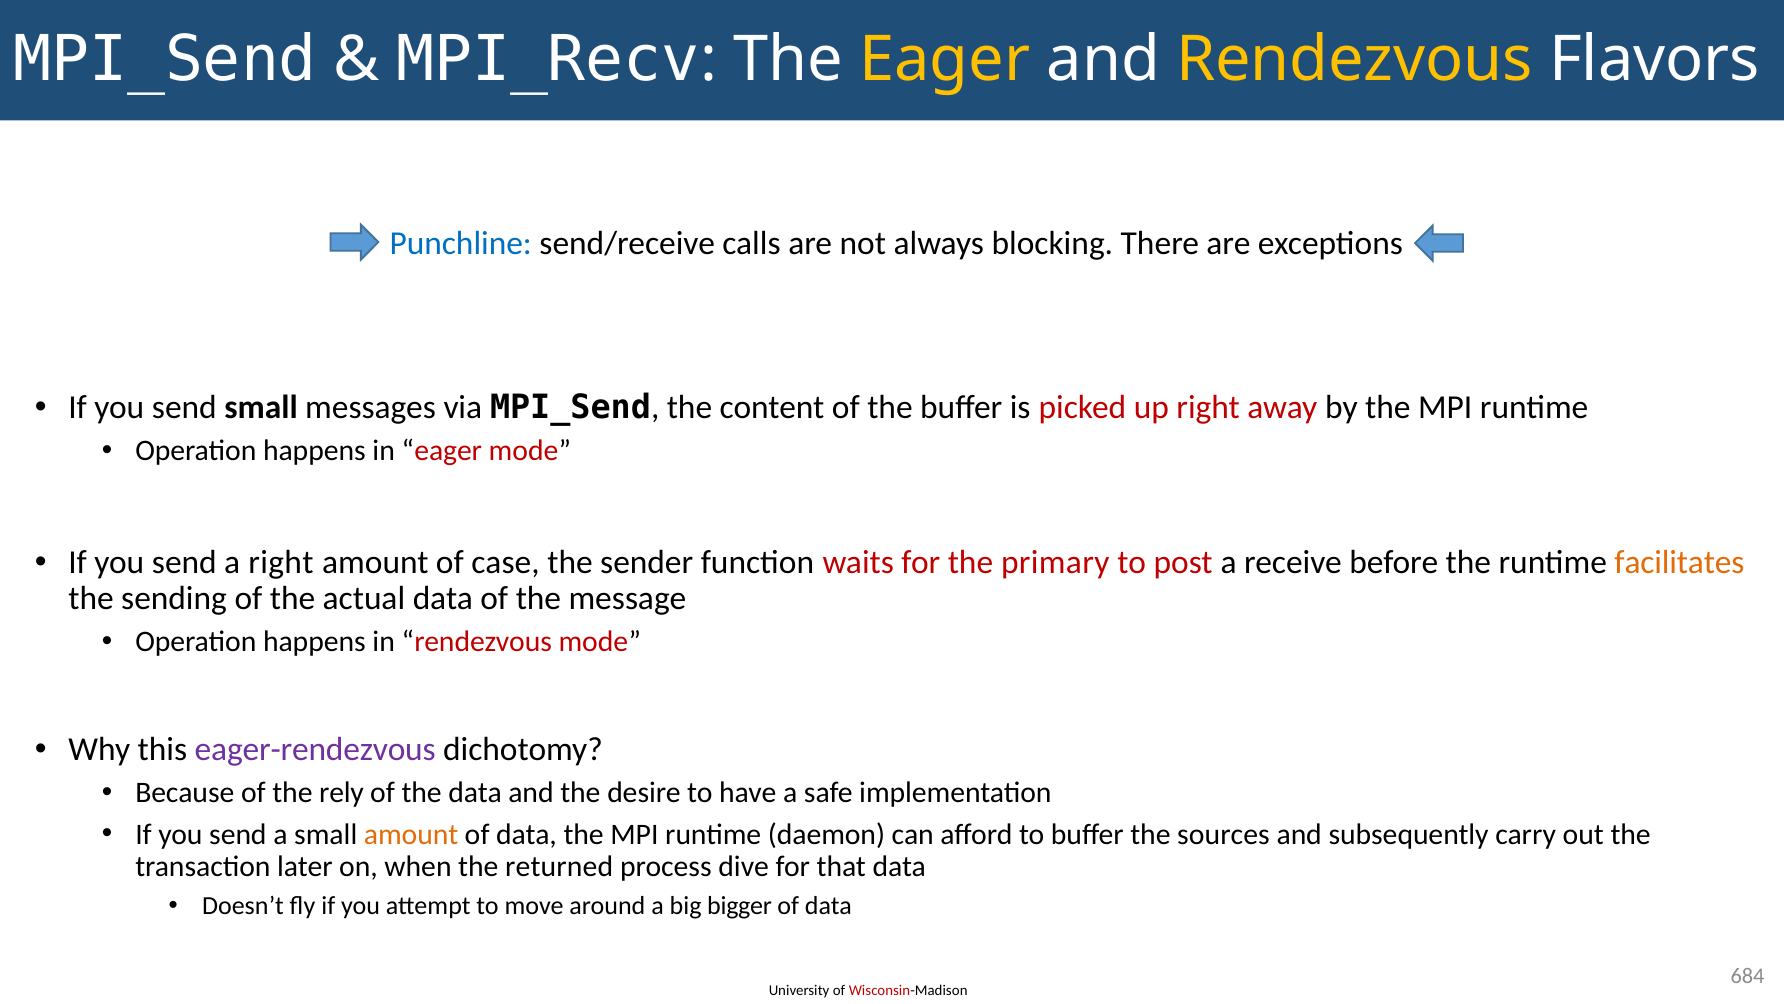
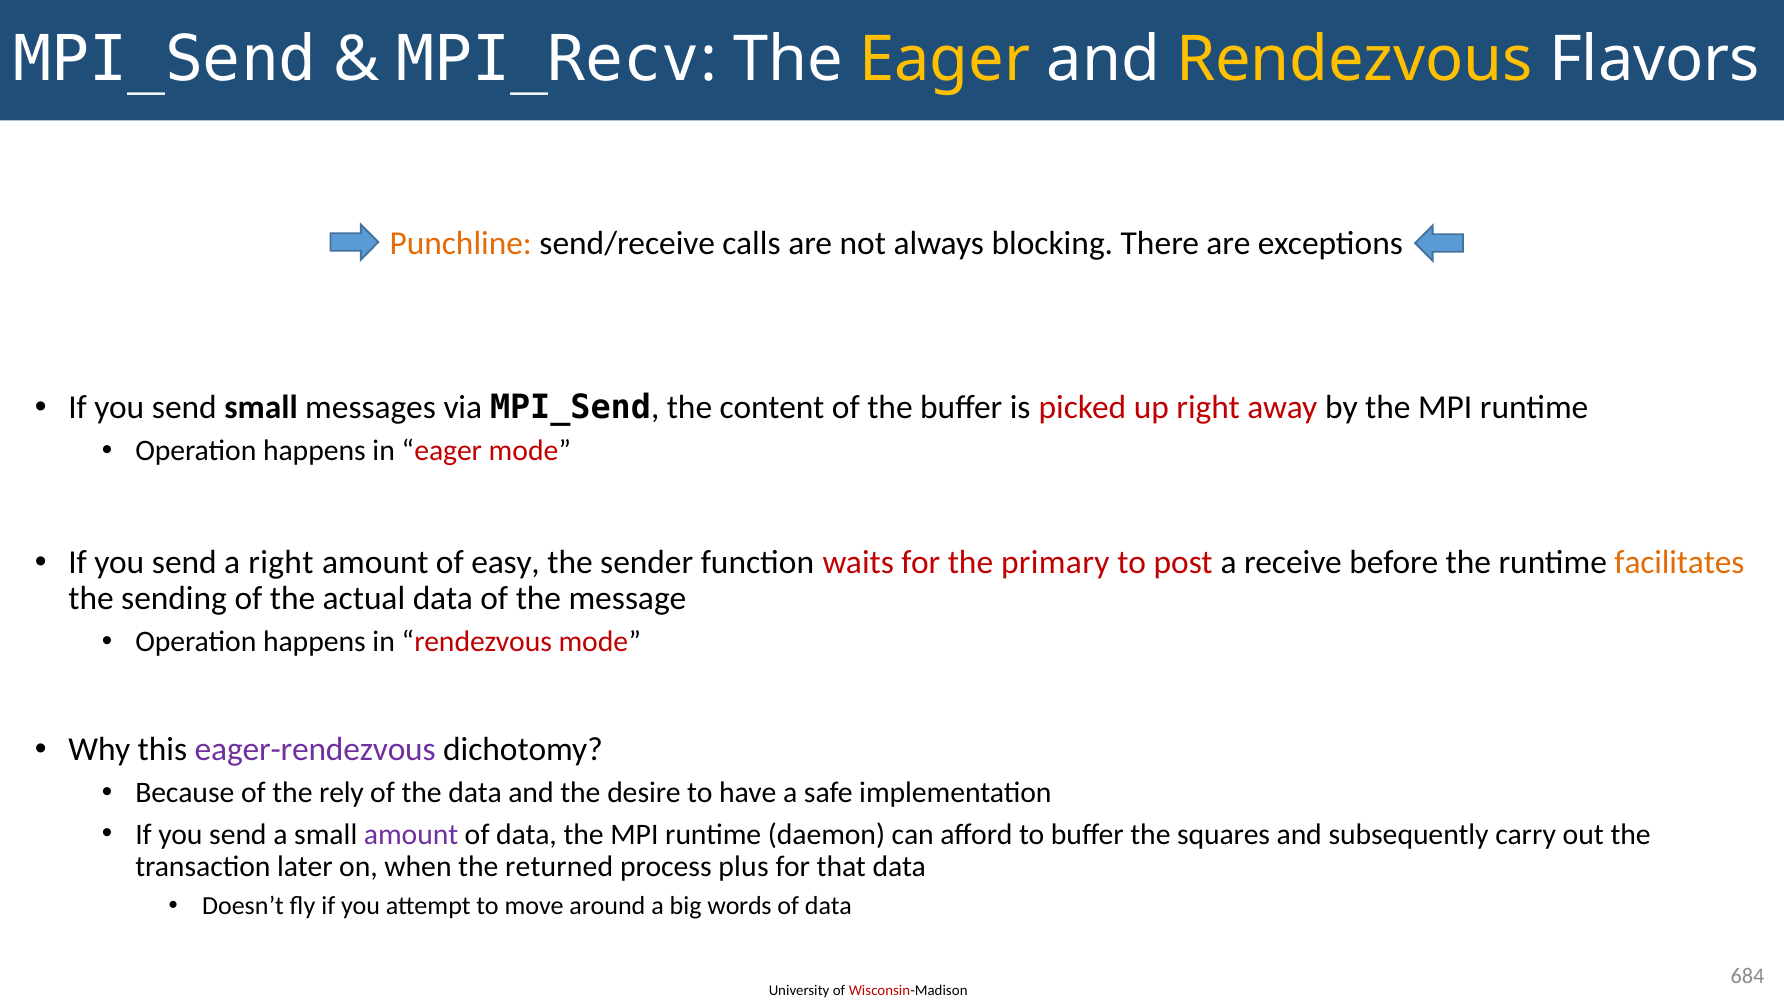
Punchline colour: blue -> orange
case: case -> easy
amount at (411, 834) colour: orange -> purple
sources: sources -> squares
dive: dive -> plus
bigger: bigger -> words
